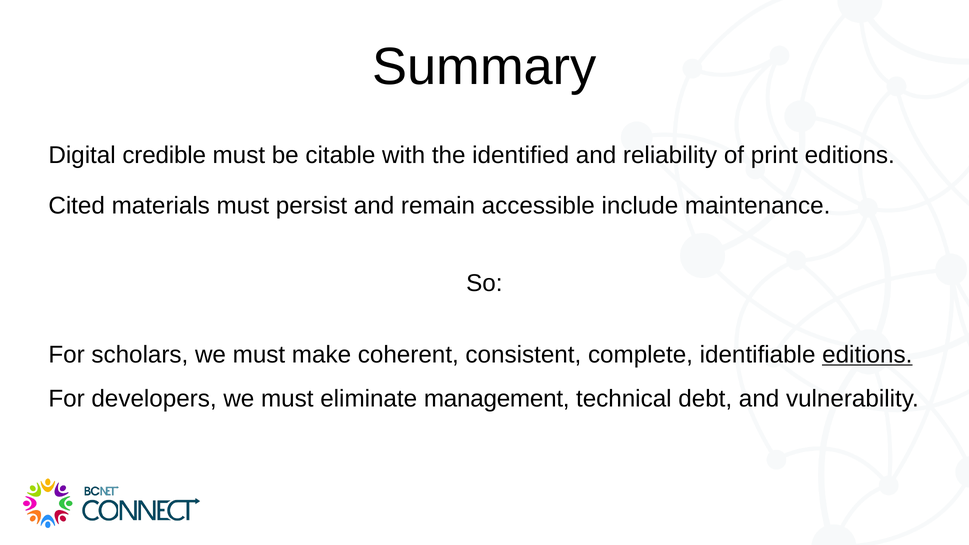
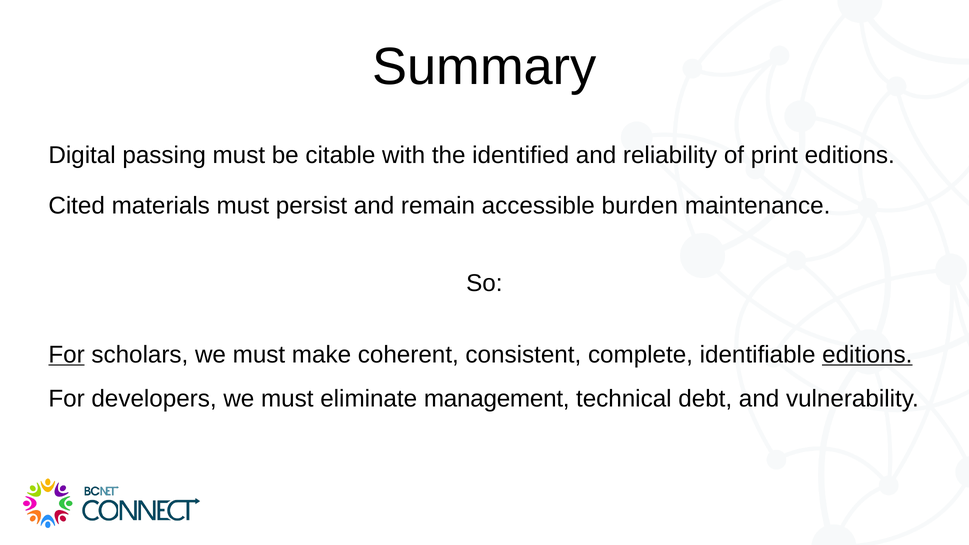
credible: credible -> passing
include: include -> burden
For at (67, 355) underline: none -> present
